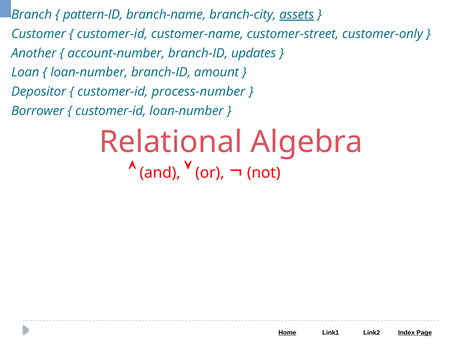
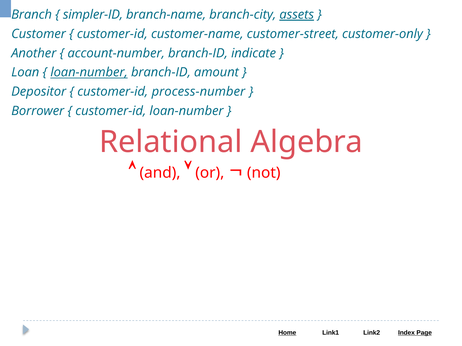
pattern-ID: pattern-ID -> simpler-ID
updates: updates -> indicate
loan-number at (89, 73) underline: none -> present
